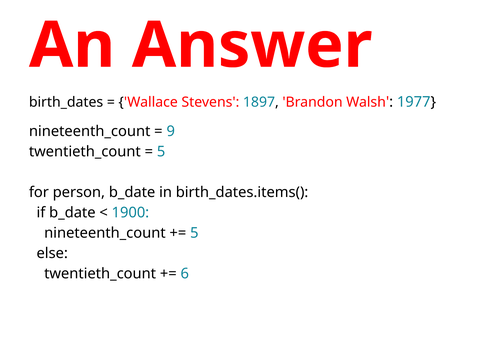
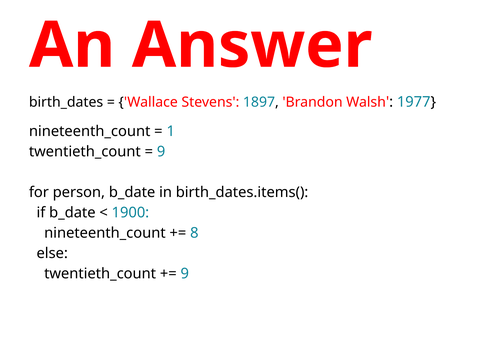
9: 9 -> 1
5 at (161, 152): 5 -> 9
5 at (194, 233): 5 -> 8
6 at (185, 273): 6 -> 9
